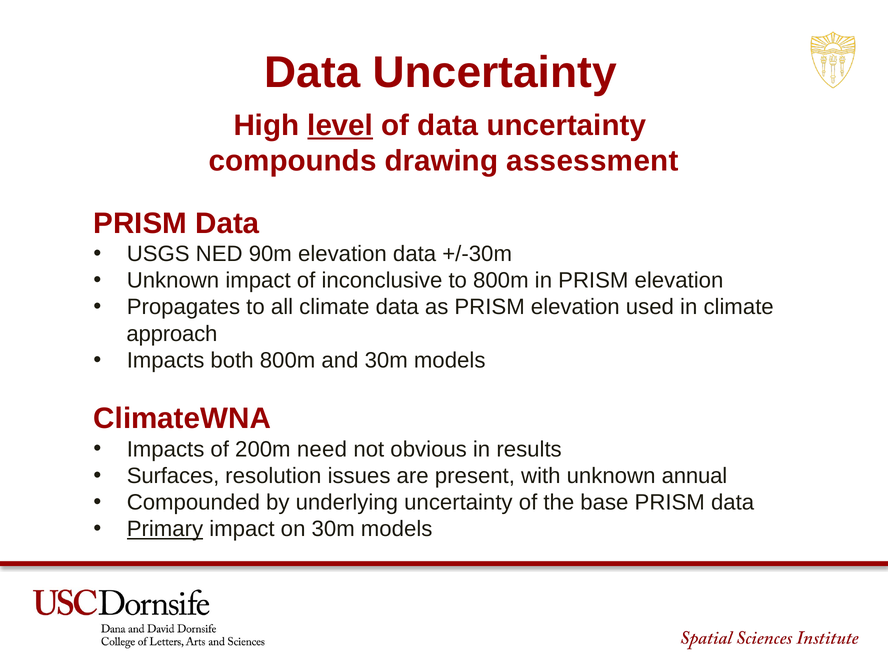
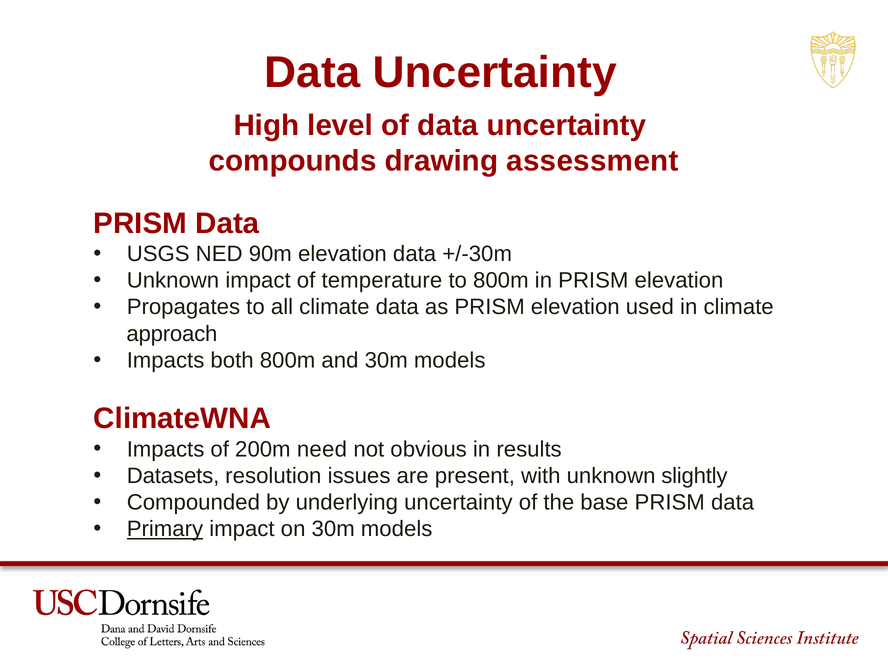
level underline: present -> none
inconclusive: inconclusive -> temperature
Surfaces: Surfaces -> Datasets
annual: annual -> slightly
